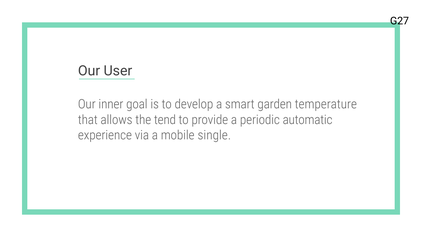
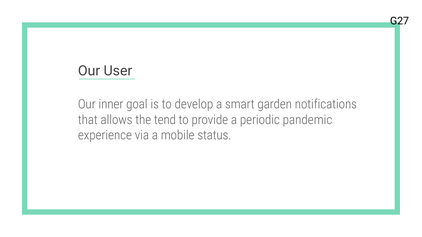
temperature: temperature -> notifications
automatic: automatic -> pandemic
single: single -> status
